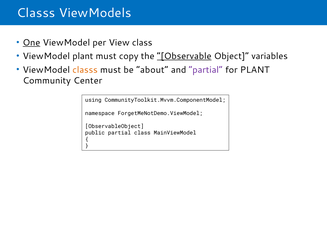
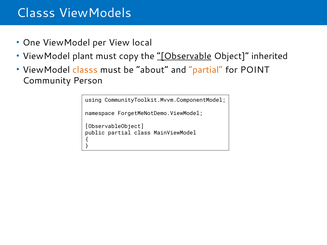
One underline: present -> none
View class: class -> local
variables: variables -> inherited
partial at (206, 70) colour: purple -> orange
for PLANT: PLANT -> POINT
Center: Center -> Person
